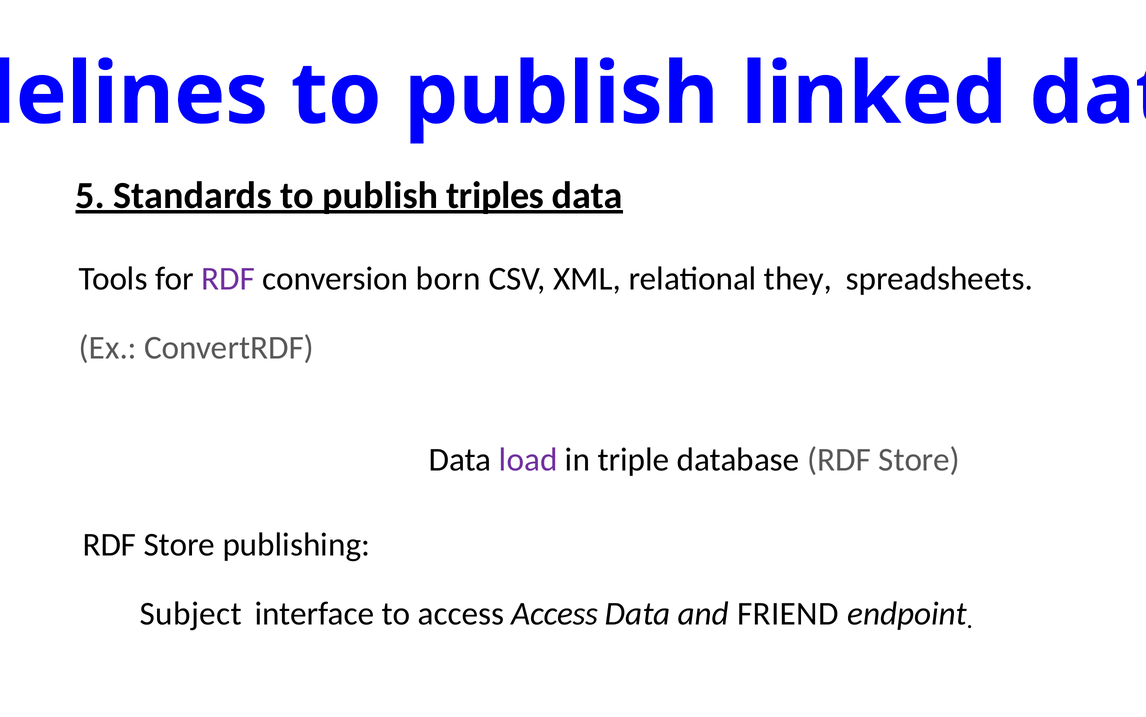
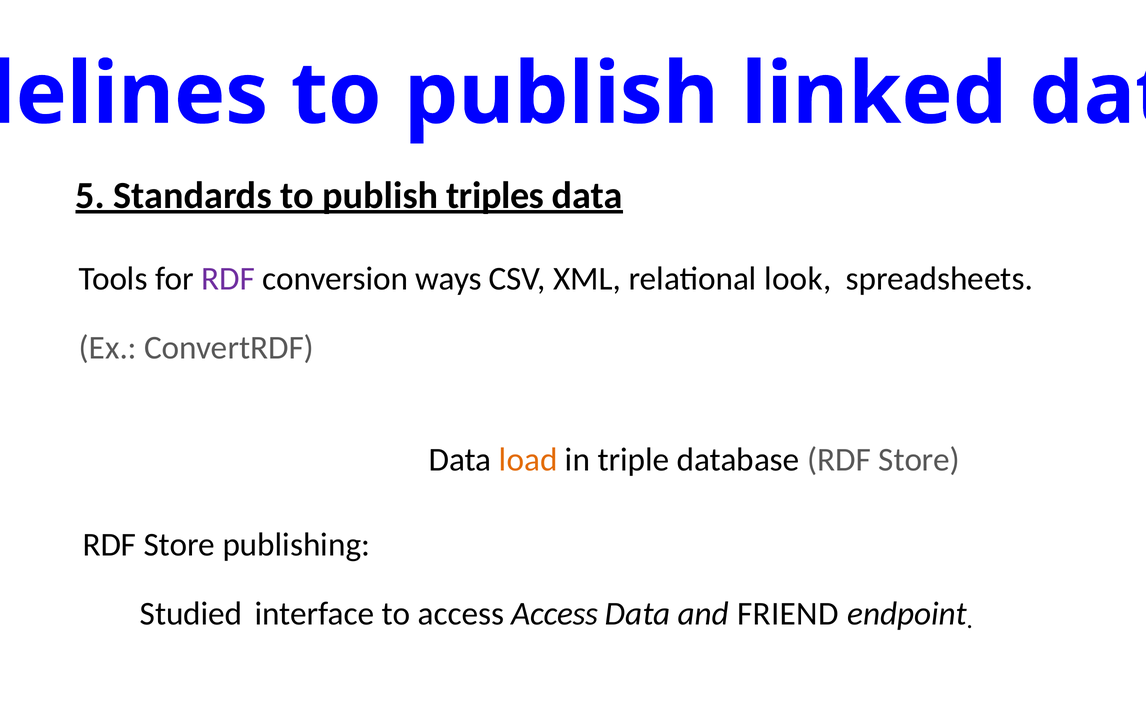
born: born -> ways
they: they -> look
load colour: purple -> orange
Subject: Subject -> Studied
